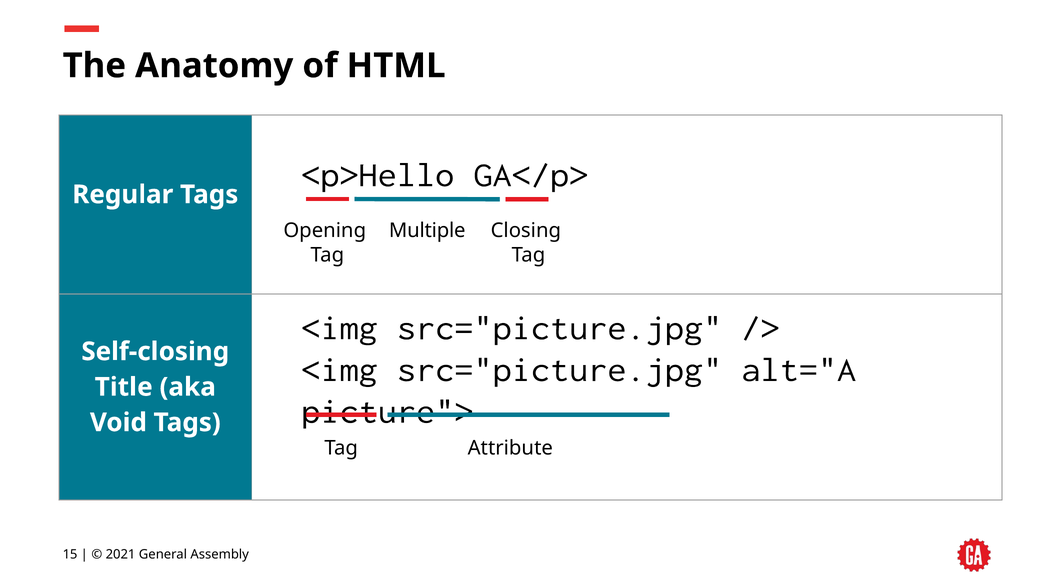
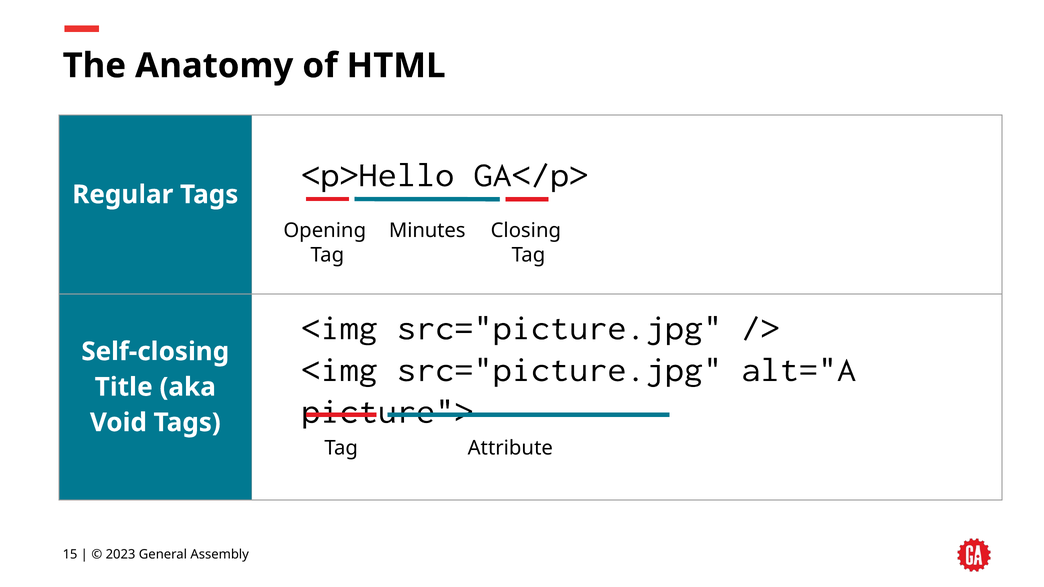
Multiple: Multiple -> Minutes
2021: 2021 -> 2023
